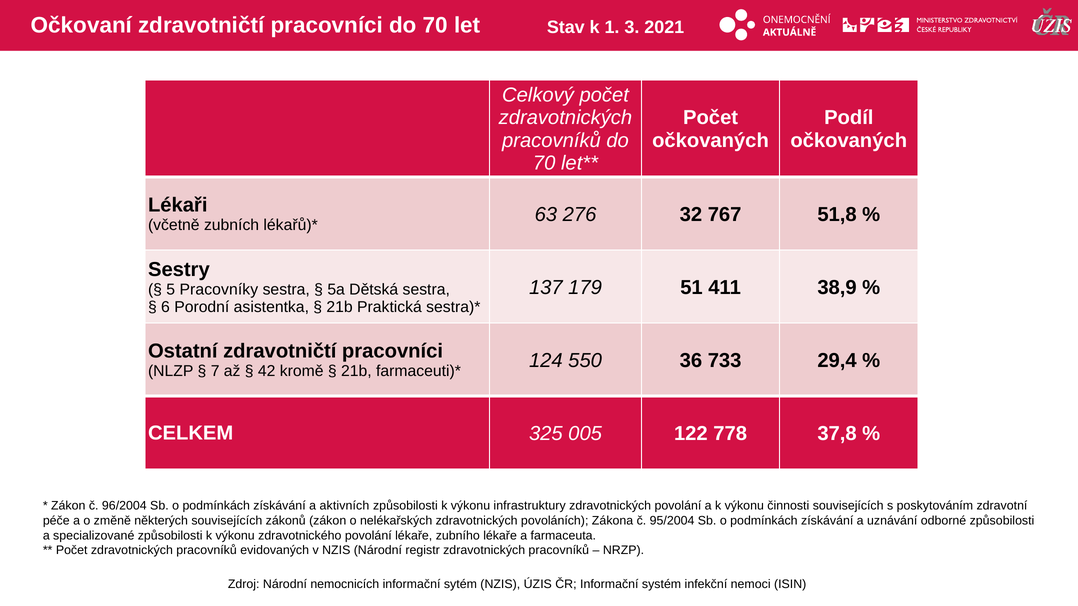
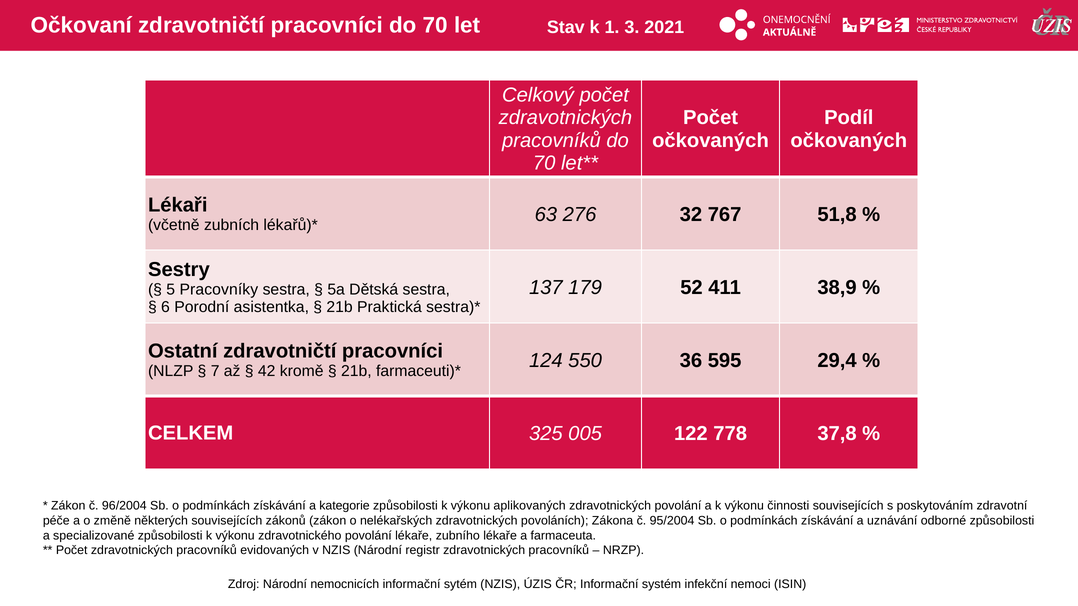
51: 51 -> 52
733: 733 -> 595
aktivních: aktivních -> kategorie
infrastruktury: infrastruktury -> aplikovaných
